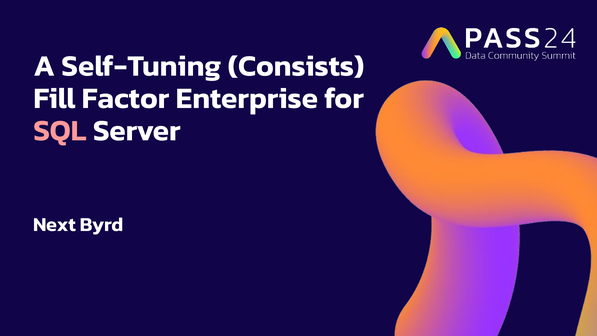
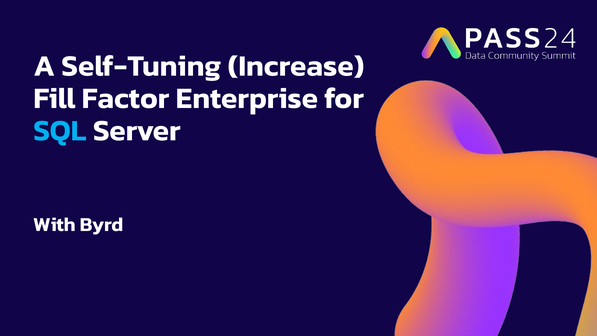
Consists: Consists -> Increase
SQL colour: pink -> light blue
Next: Next -> With
